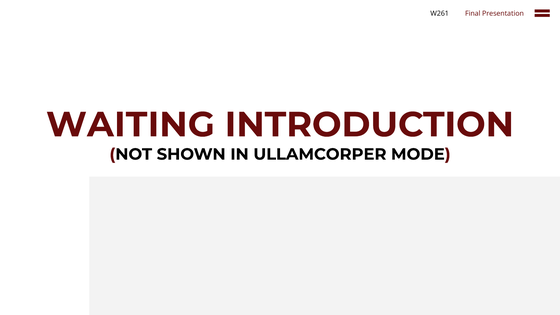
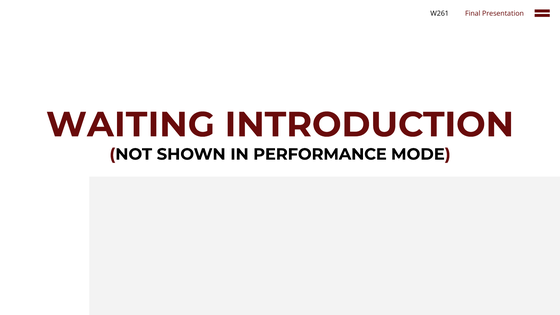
ULLAMCORPER: ULLAMCORPER -> PERFORMANCE
